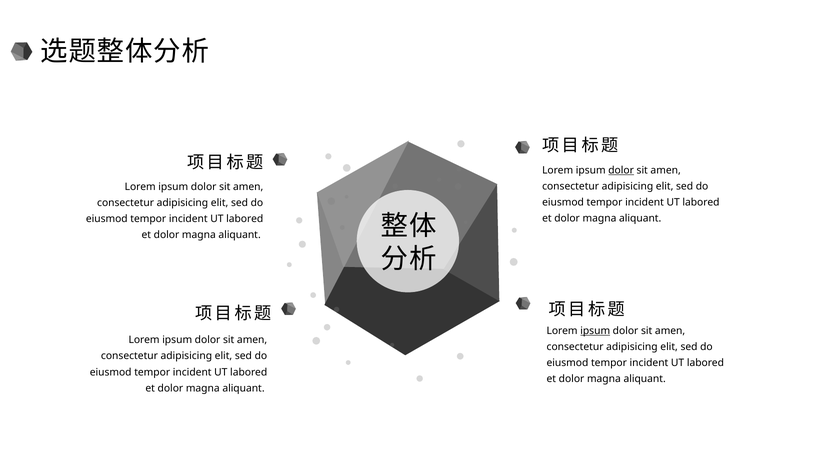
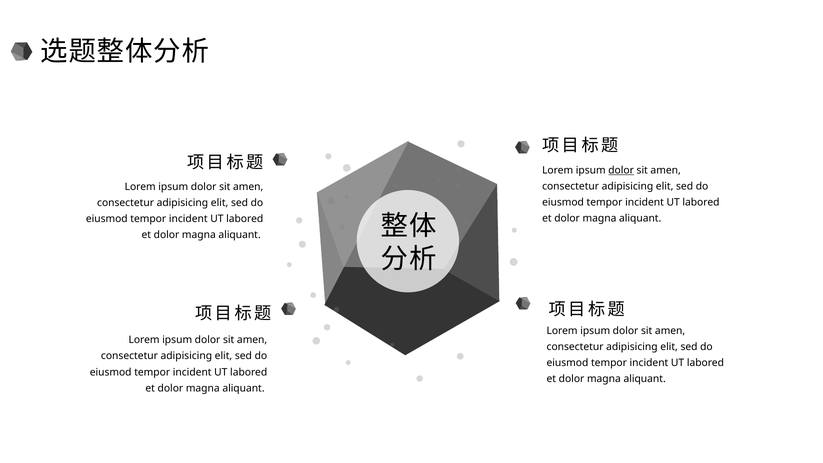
ipsum at (595, 331) underline: present -> none
